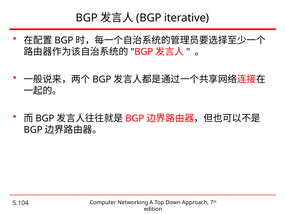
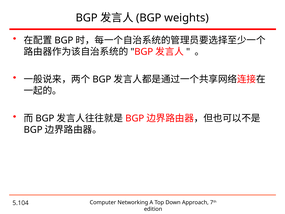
iterative: iterative -> weights
